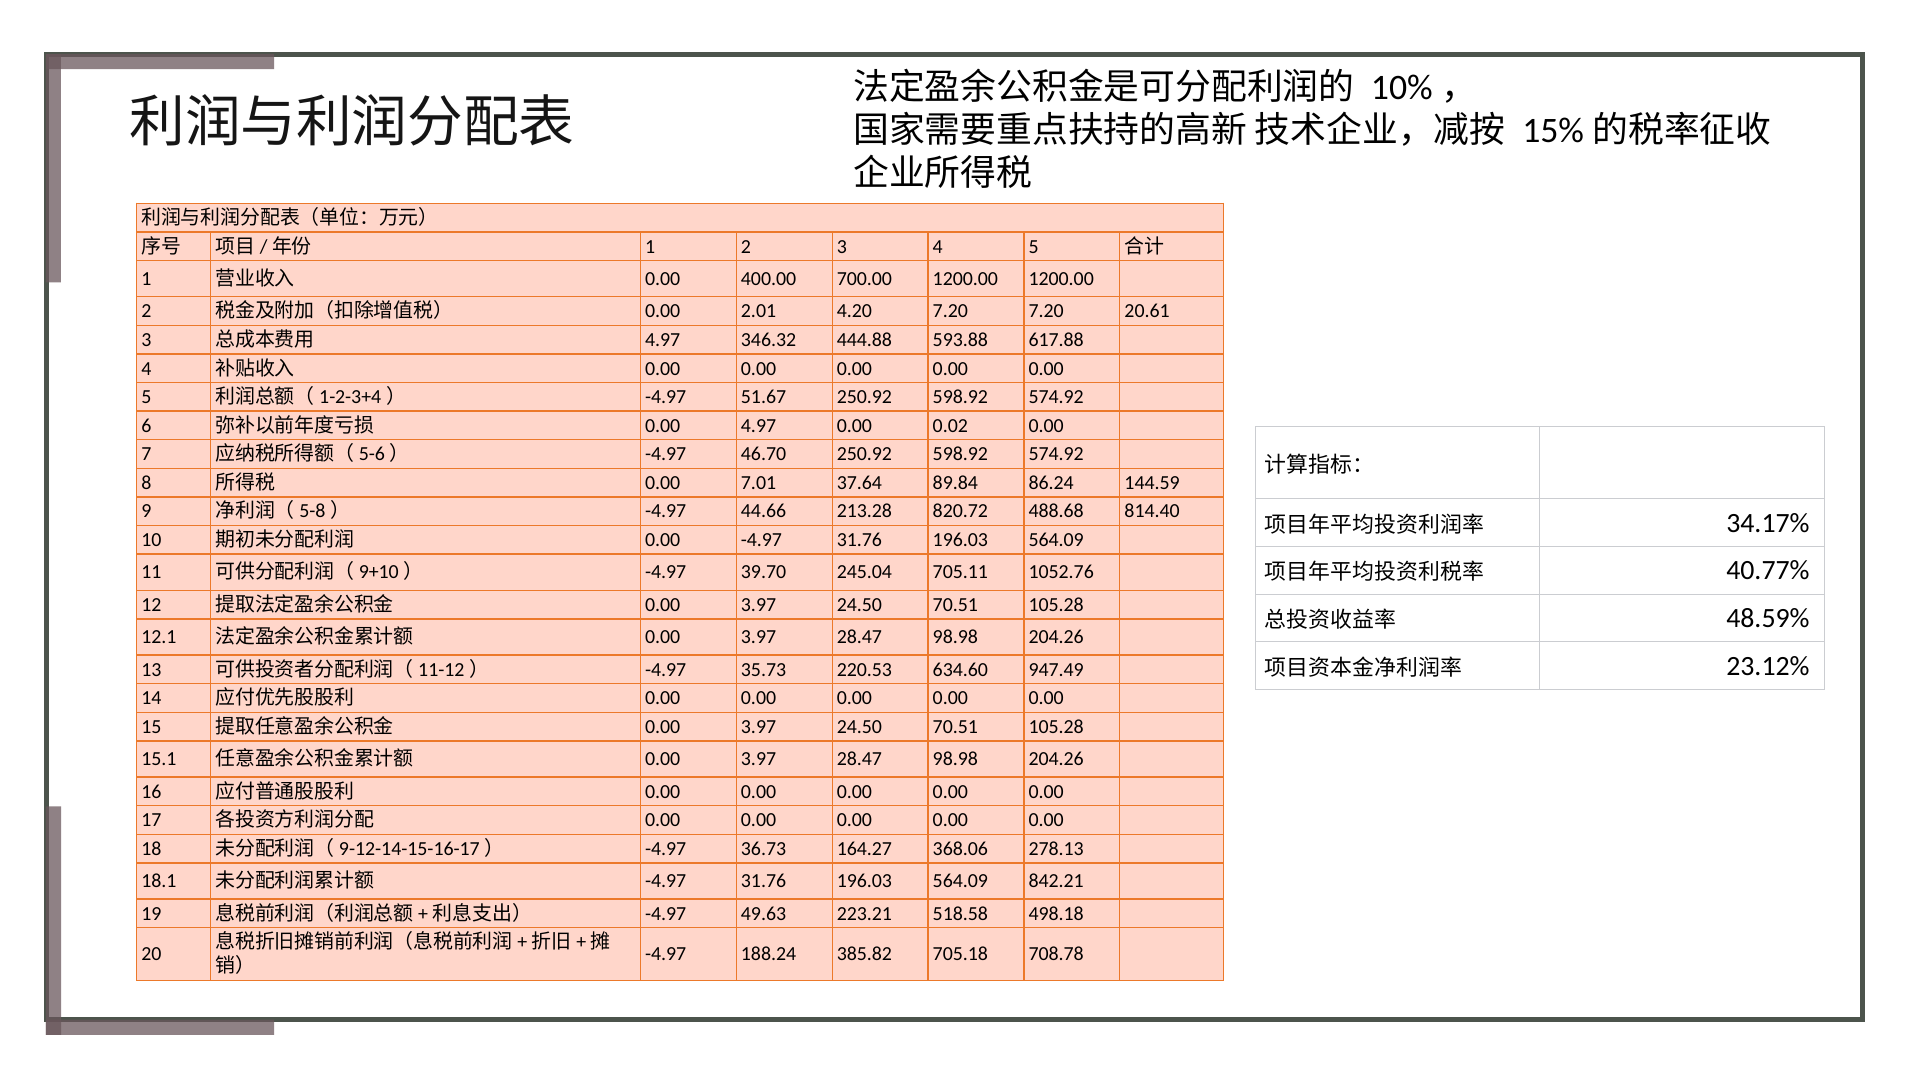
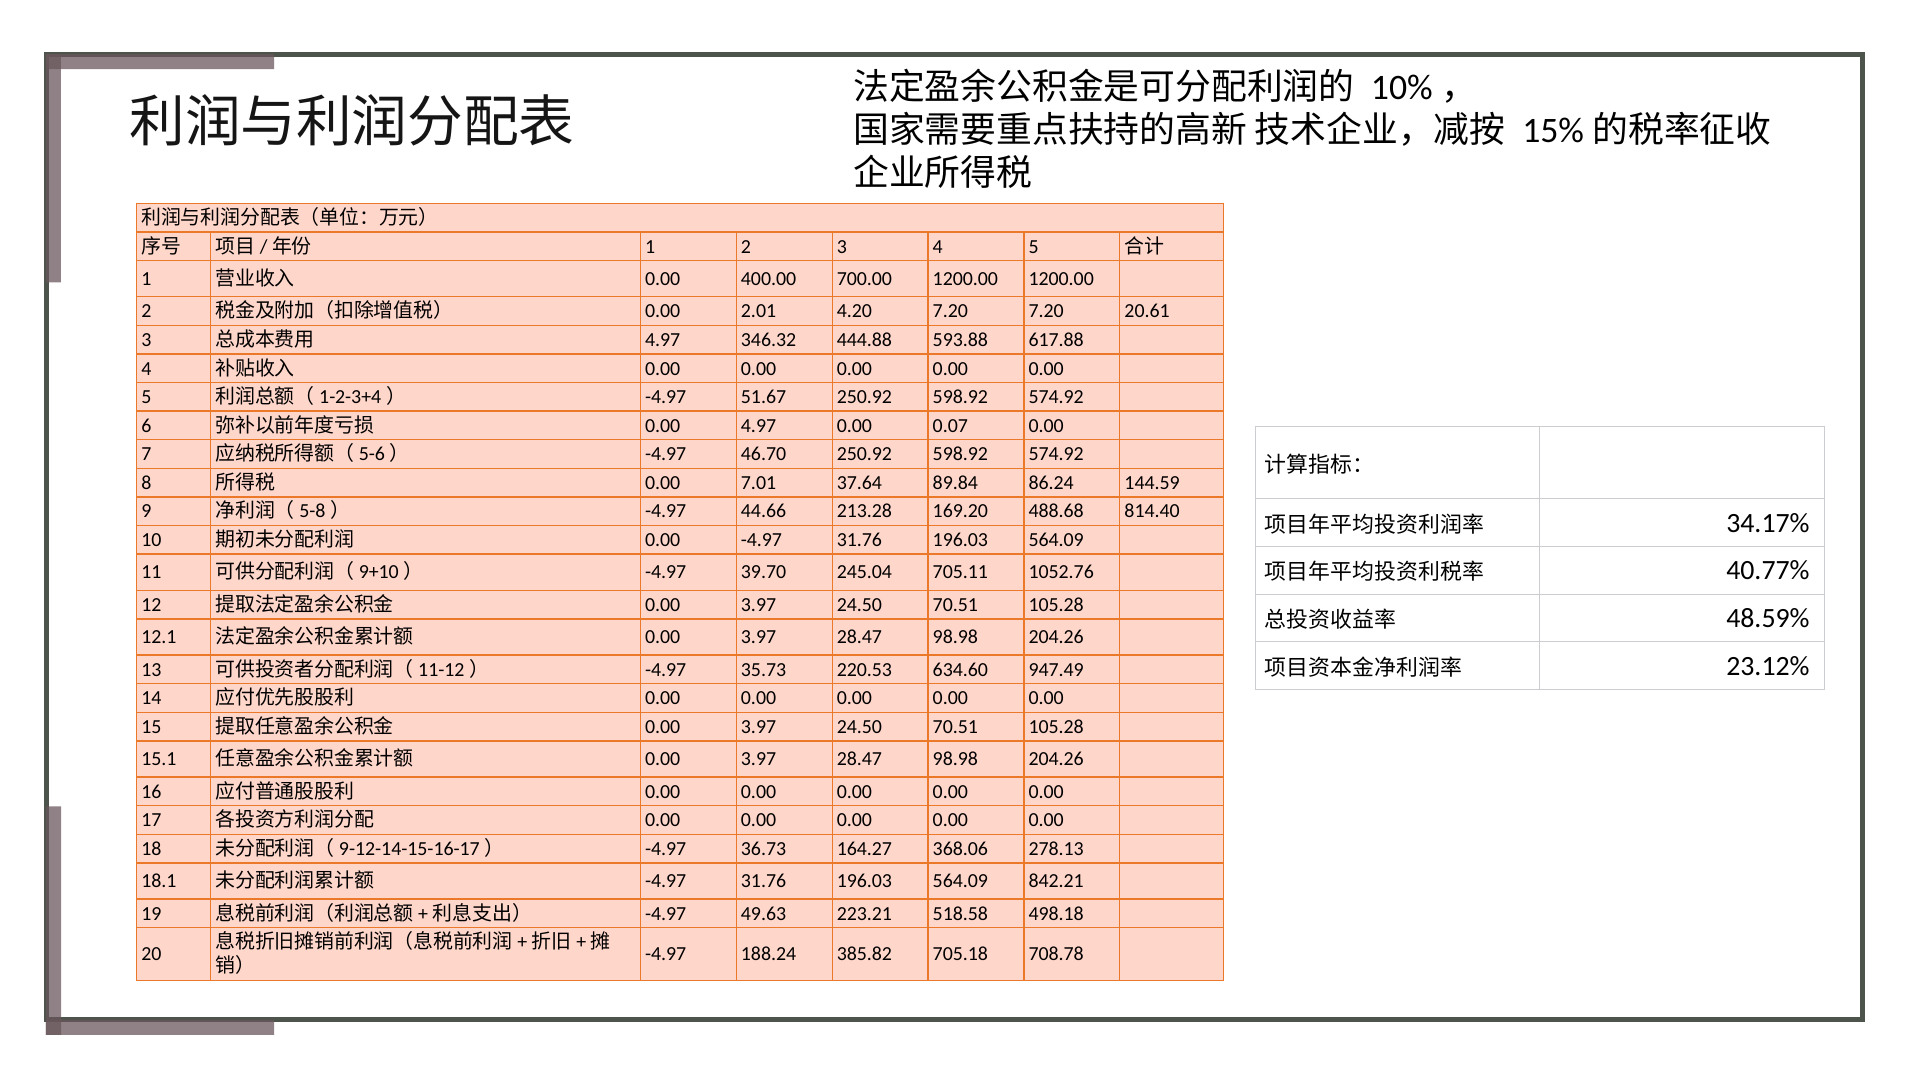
0.02: 0.02 -> 0.07
820.72: 820.72 -> 169.20
